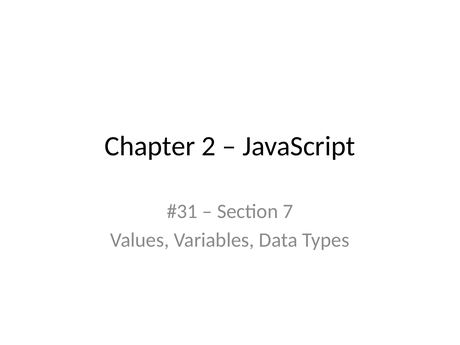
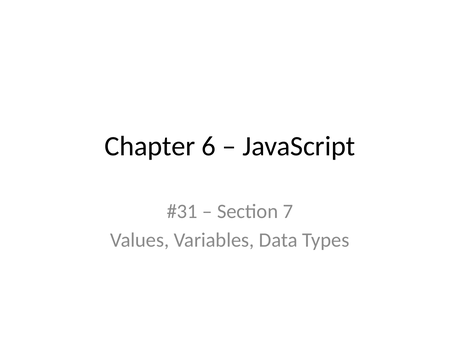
2: 2 -> 6
